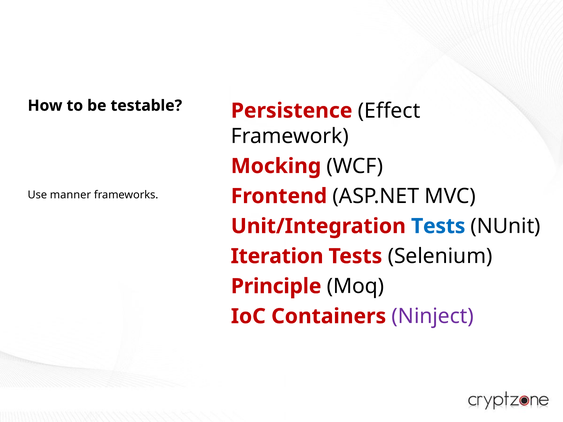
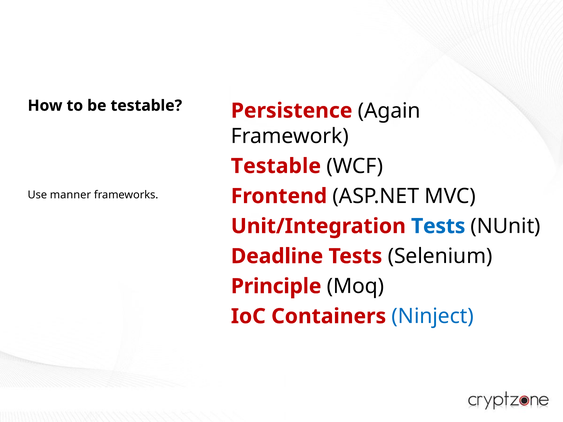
Effect: Effect -> Again
Mocking at (276, 166): Mocking -> Testable
Iteration: Iteration -> Deadline
Ninject colour: purple -> blue
